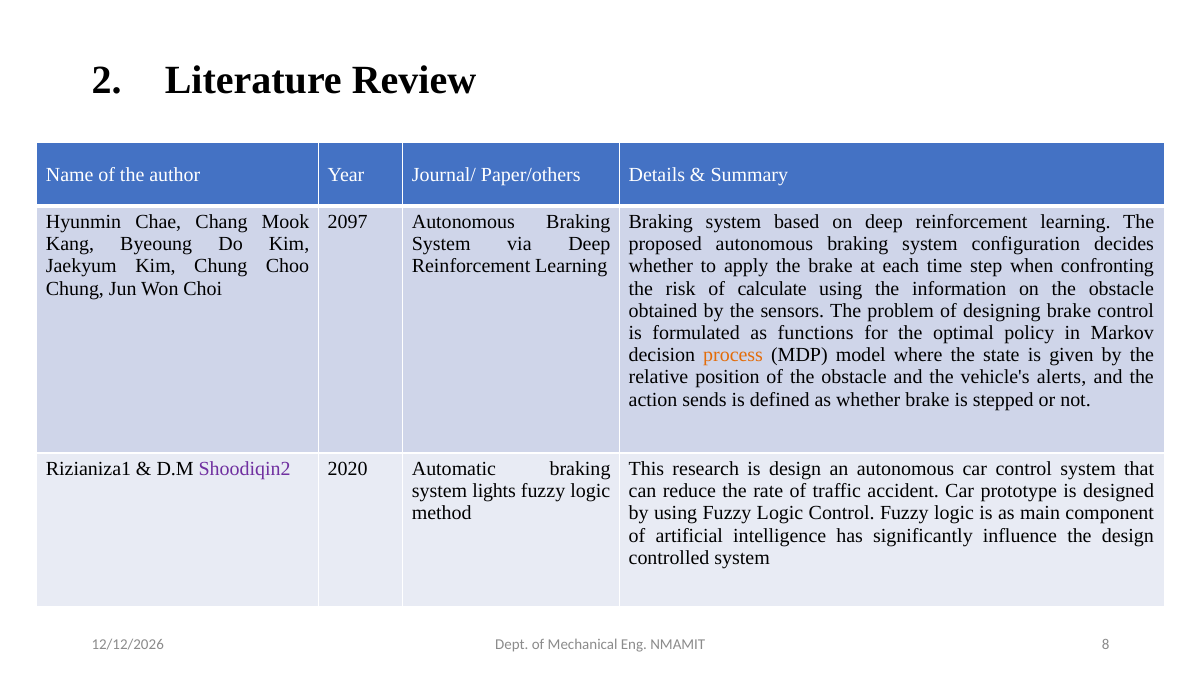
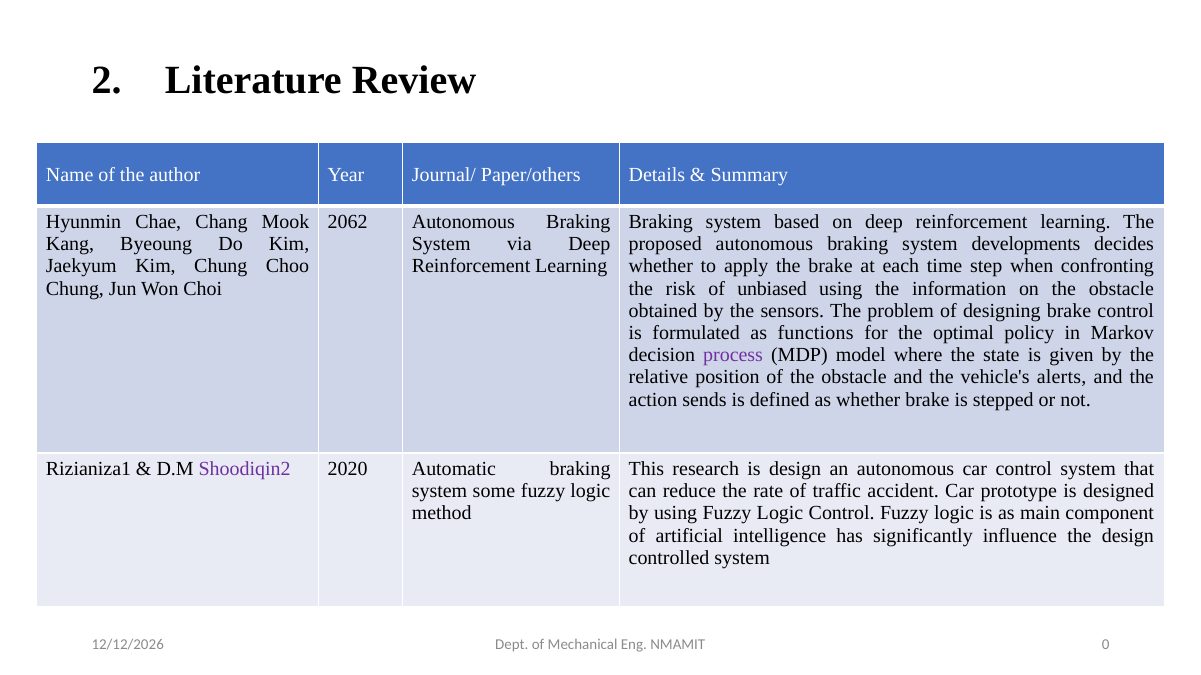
2097: 2097 -> 2062
configuration: configuration -> developments
calculate: calculate -> unbiased
process colour: orange -> purple
lights: lights -> some
8: 8 -> 0
